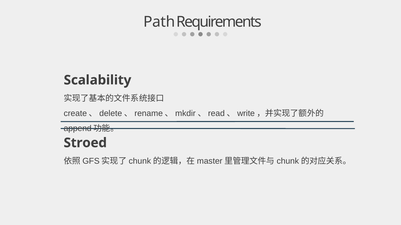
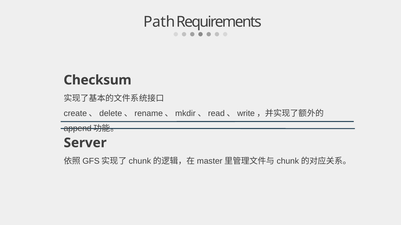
Scalability: Scalability -> Checksum
Stroed: Stroed -> Server
